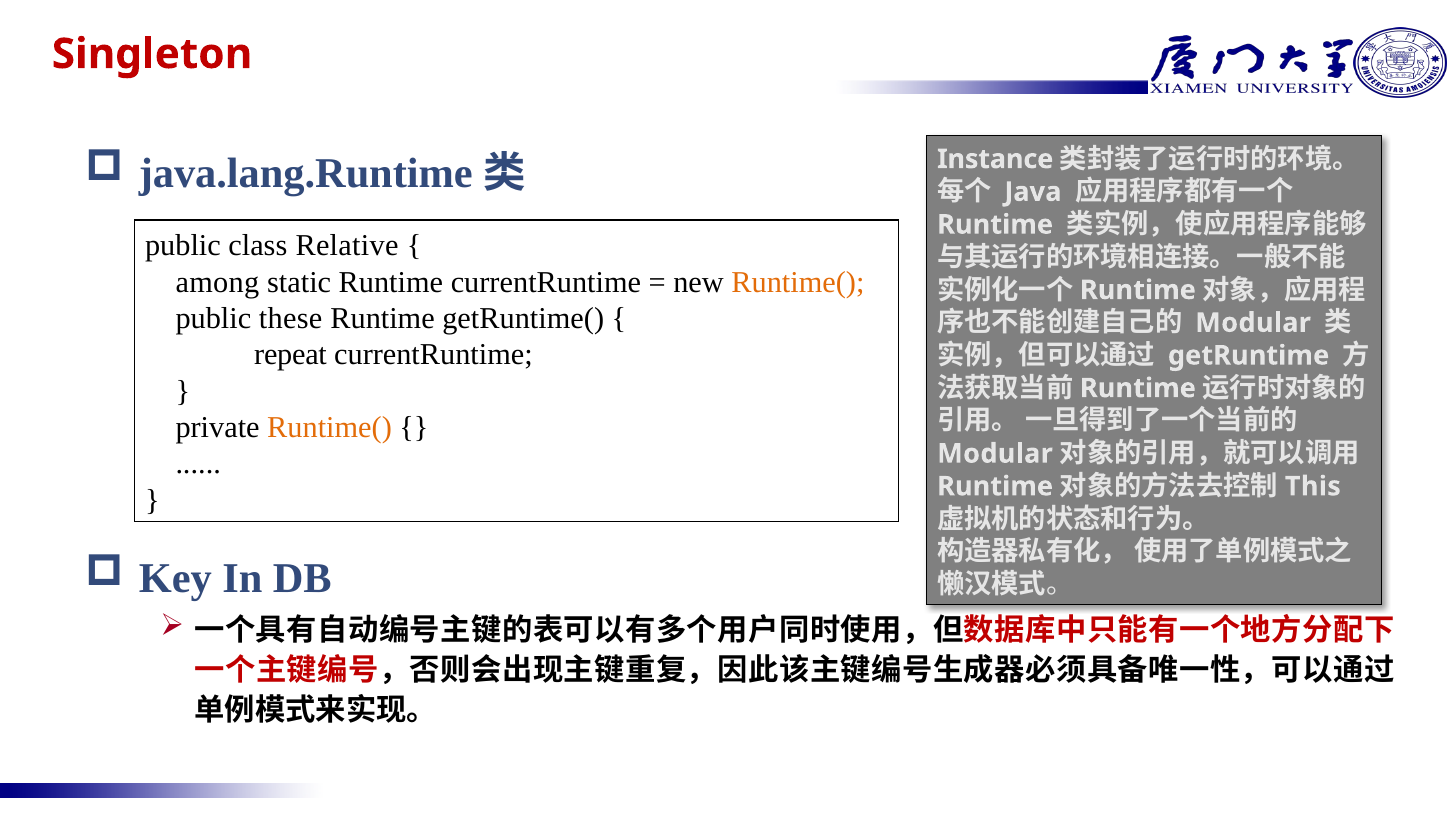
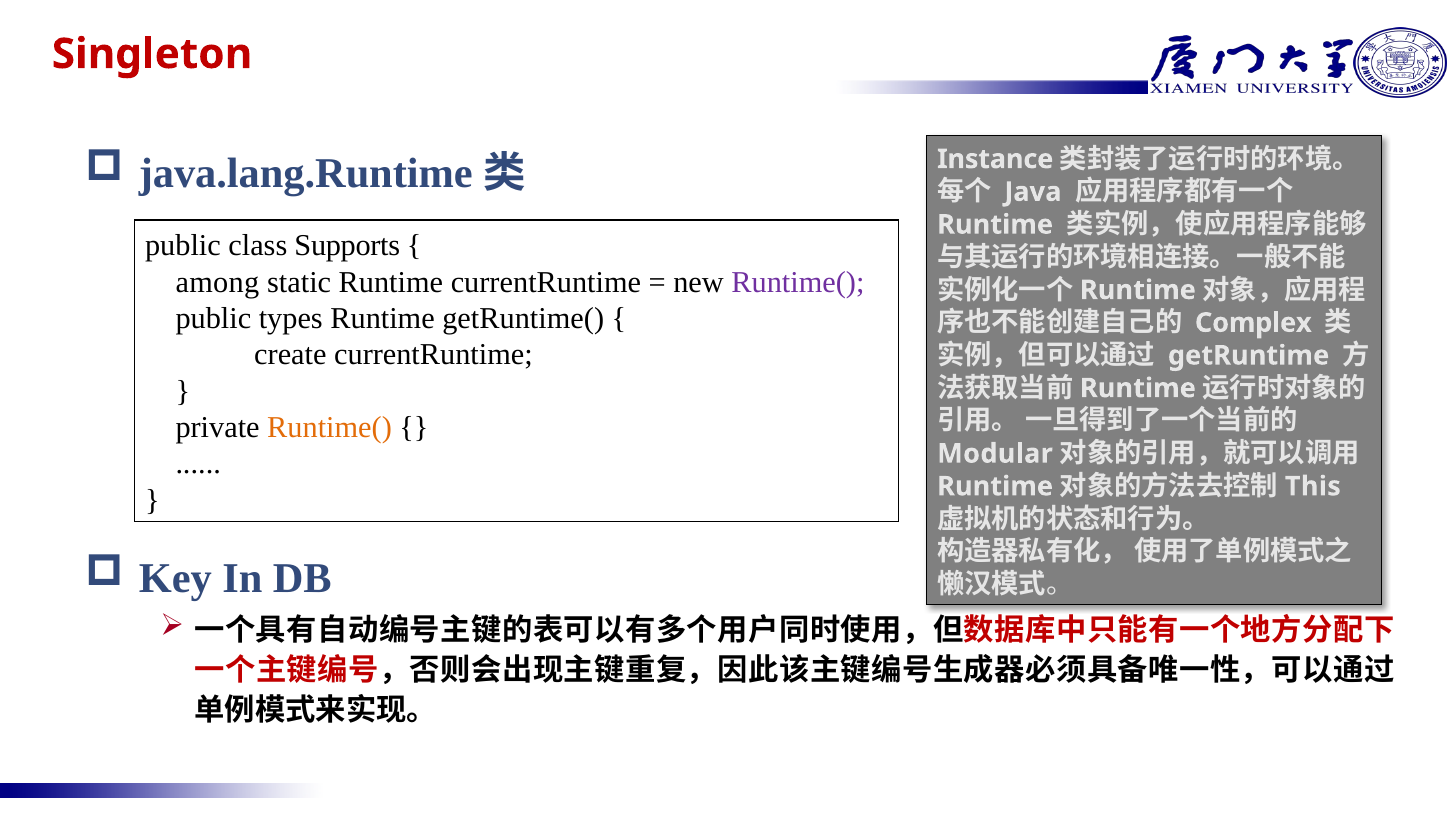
Relative: Relative -> Supports
Runtime( at (798, 282) colour: orange -> purple
these: these -> types
Modular at (1253, 323): Modular -> Complex
repeat: repeat -> create
